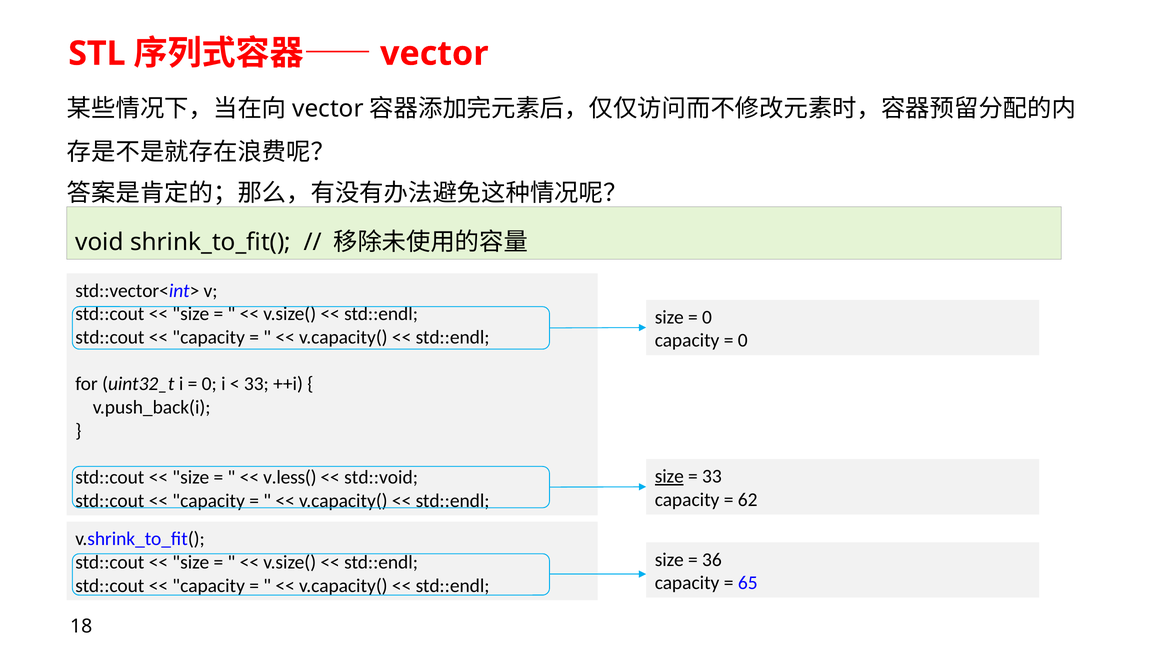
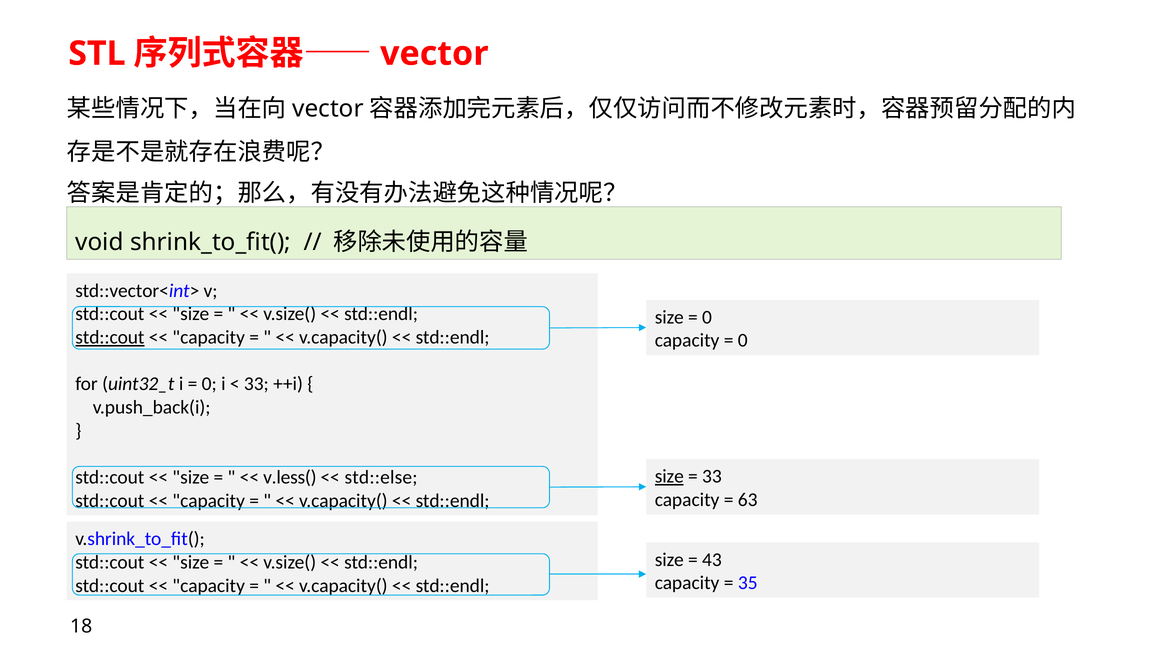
std::cout at (110, 337) underline: none -> present
std::void: std::void -> std::else
62: 62 -> 63
36: 36 -> 43
65: 65 -> 35
